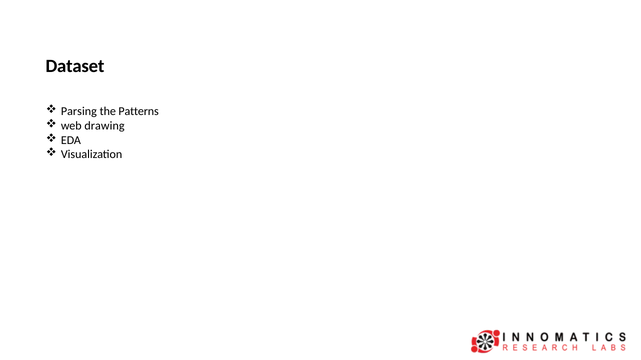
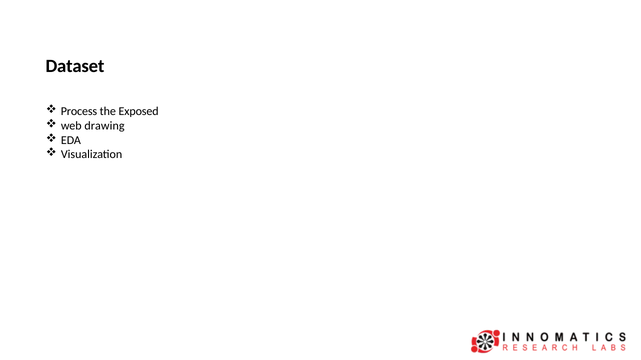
Parsing: Parsing -> Process
Patterns: Patterns -> Exposed
